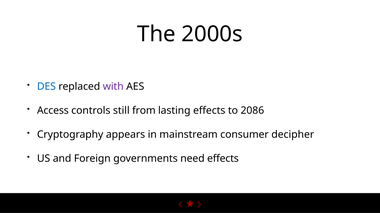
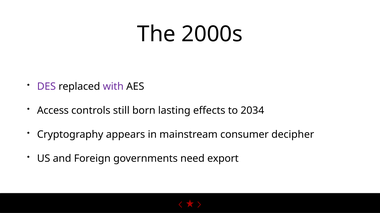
DES colour: blue -> purple
from: from -> born
2086: 2086 -> 2034
need effects: effects -> export
